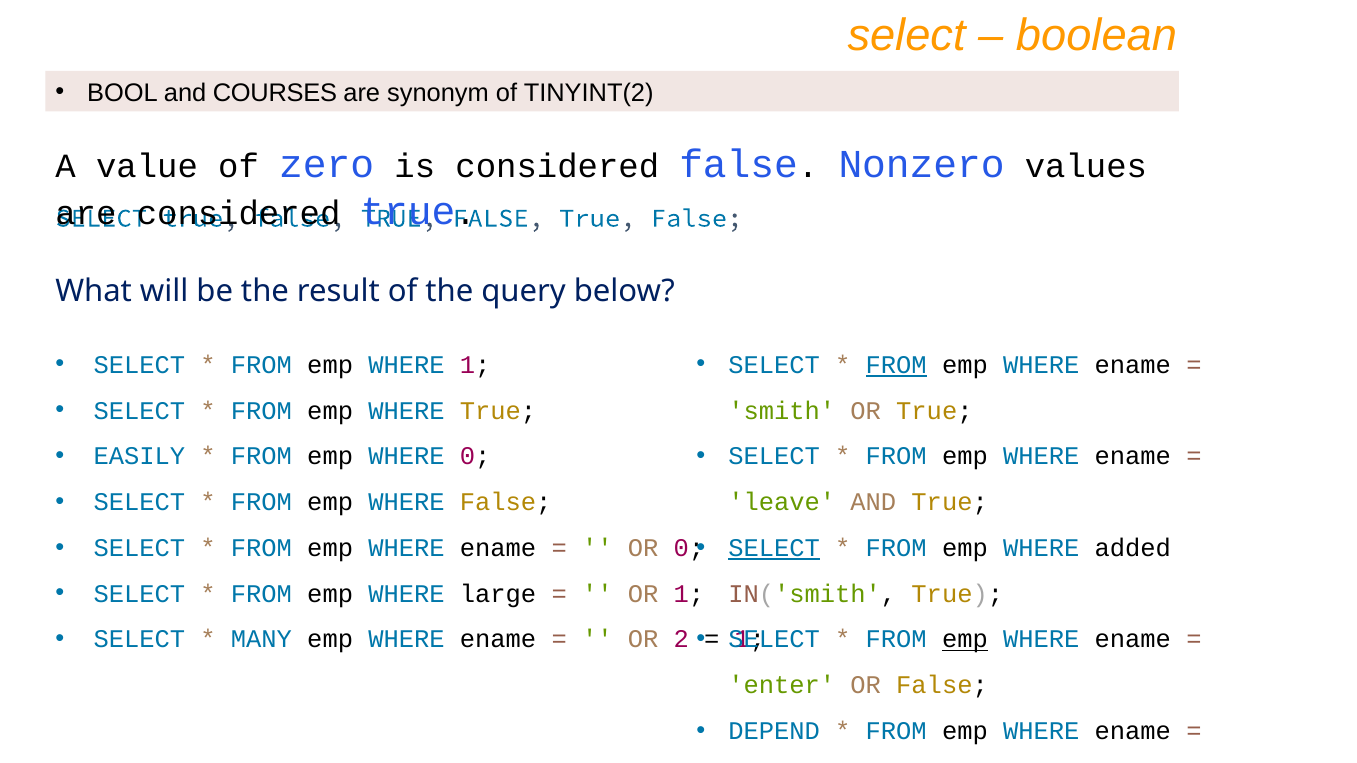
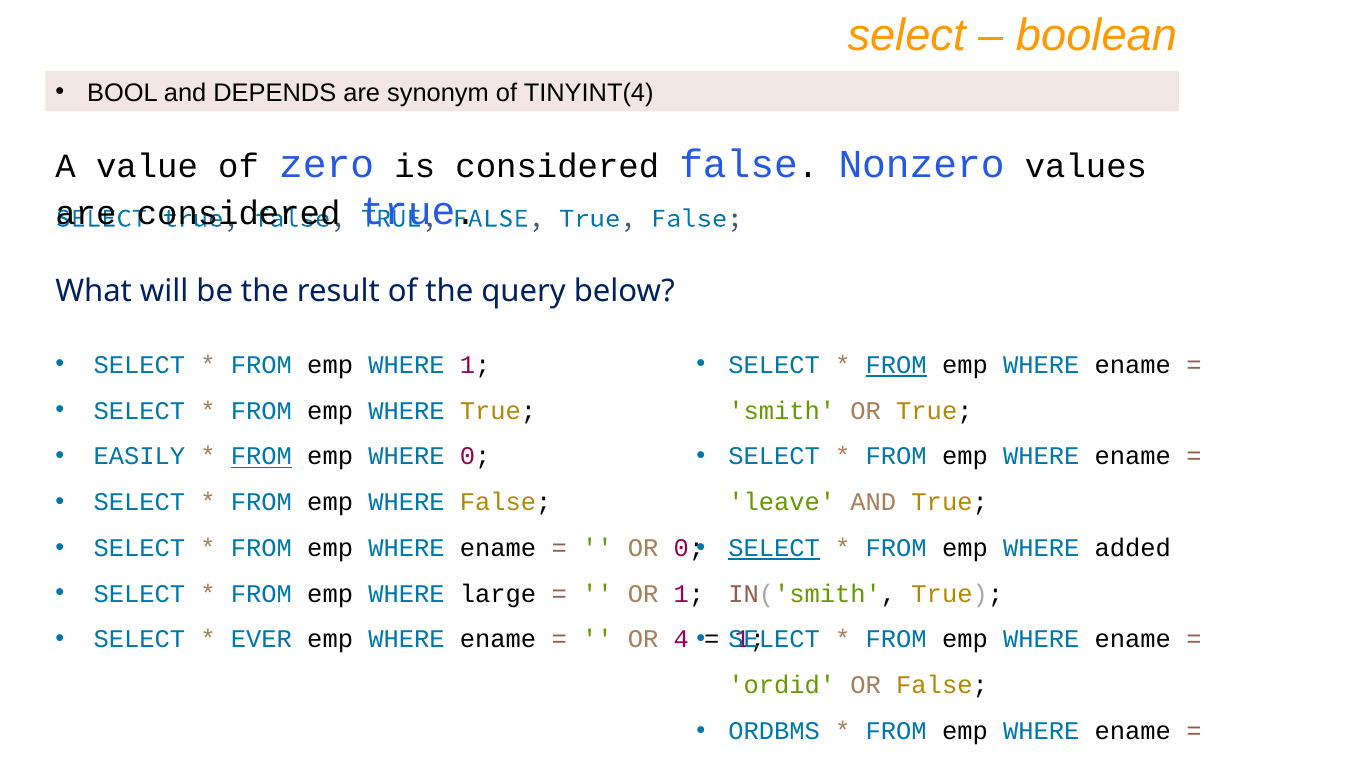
COURSES: COURSES -> DEPENDS
TINYINT(2: TINYINT(2 -> TINYINT(4
FROM at (261, 457) underline: none -> present
MANY: MANY -> EVER
2: 2 -> 4
emp at (965, 640) underline: present -> none
enter: enter -> ordid
DEPEND: DEPEND -> ORDBMS
